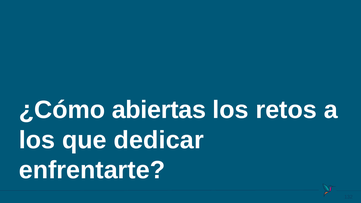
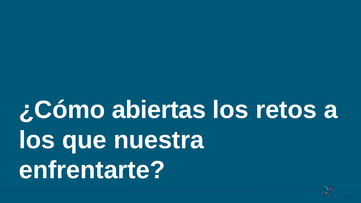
dedicar: dedicar -> nuestra
